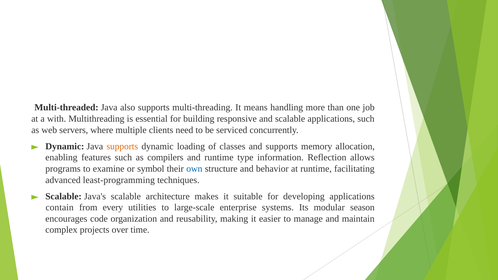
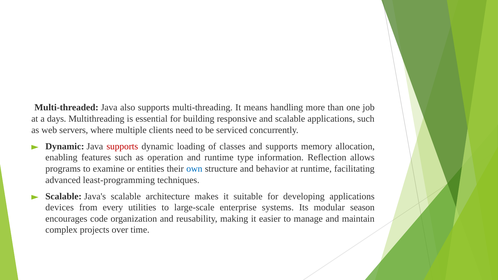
with: with -> days
supports at (122, 146) colour: orange -> red
compilers: compilers -> operation
symbol: symbol -> entities
contain: contain -> devices
